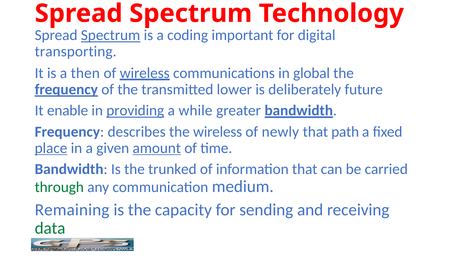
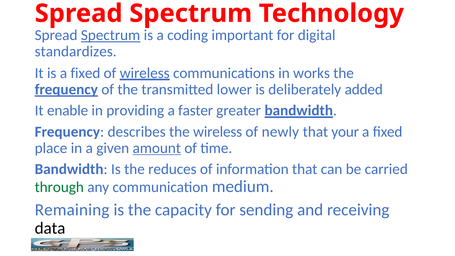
transporting: transporting -> standardizes
is a then: then -> fixed
global: global -> works
future: future -> added
providing underline: present -> none
while: while -> faster
path: path -> your
place underline: present -> none
trunked: trunked -> reduces
data colour: green -> black
